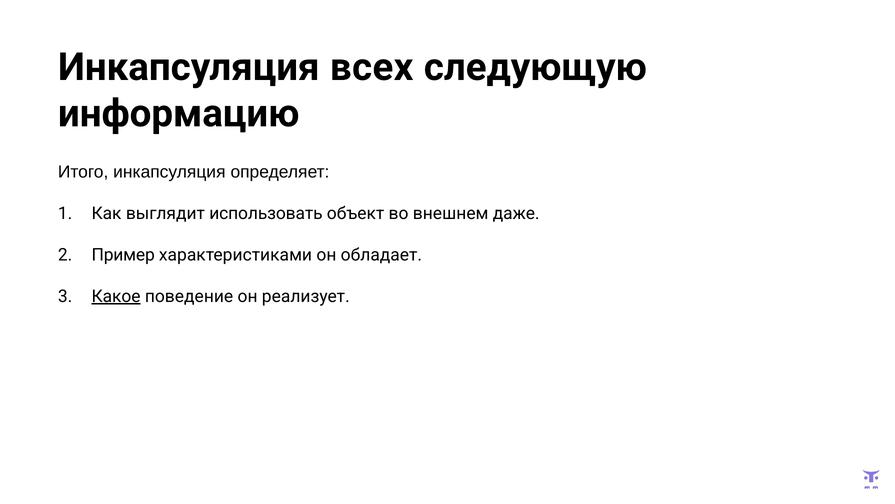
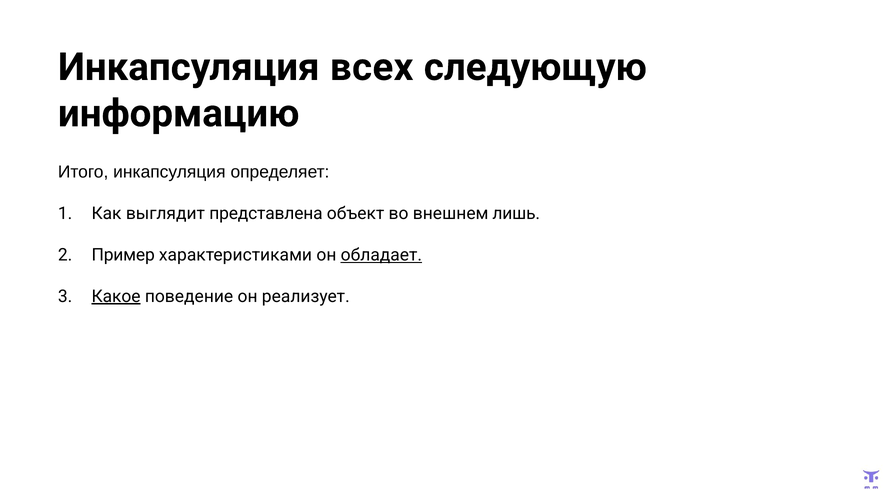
использовать: использовать -> представлена
даже: даже -> лишь
обладает underline: none -> present
